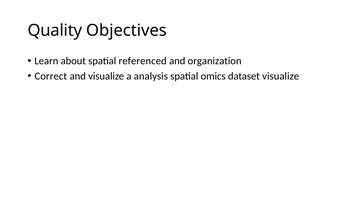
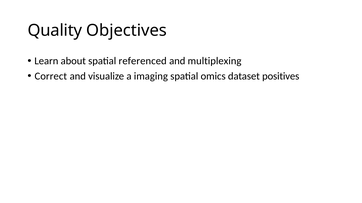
organization: organization -> multiplexing
analysis: analysis -> imaging
dataset visualize: visualize -> positives
